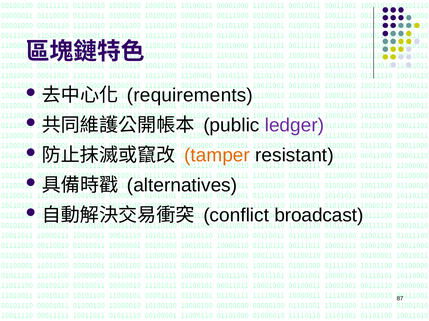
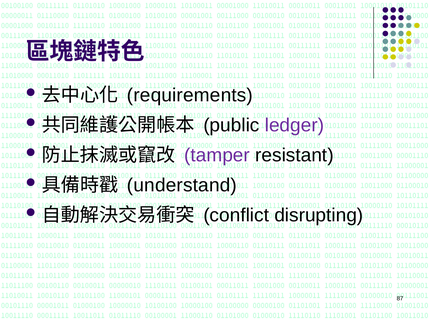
tamper colour: orange -> purple
alternatives: alternatives -> understand
broadcast: broadcast -> disrupting
